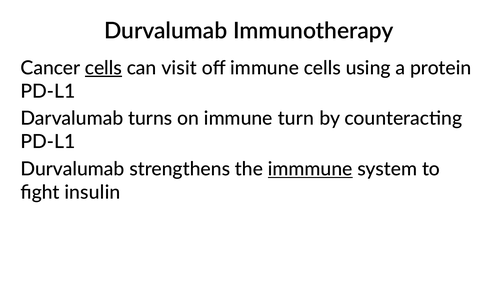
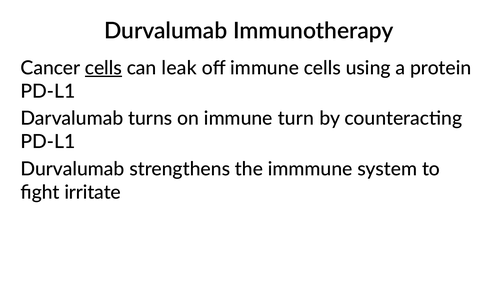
visit: visit -> leak
immmune underline: present -> none
insulin: insulin -> irritate
